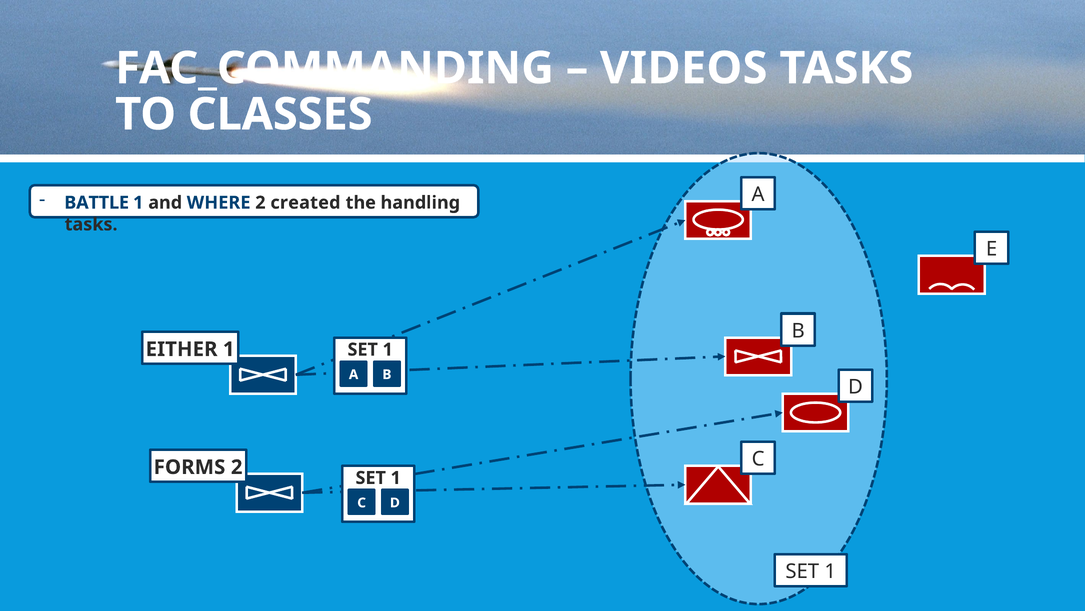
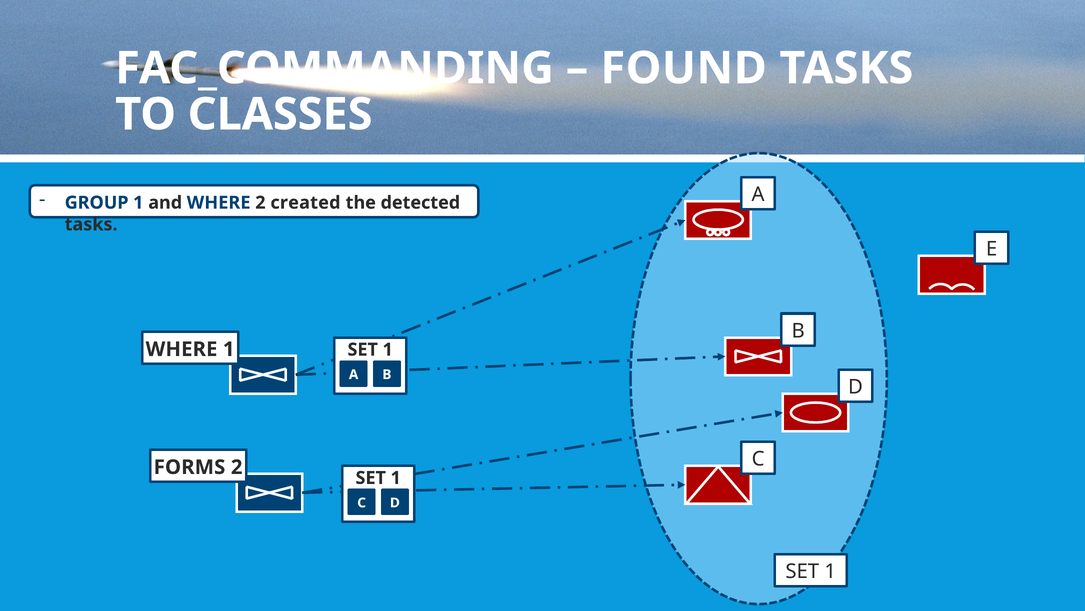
VIDEOS: VIDEOS -> FOUND
BATTLE: BATTLE -> GROUP
handling: handling -> detected
EITHER at (182, 349): EITHER -> WHERE
